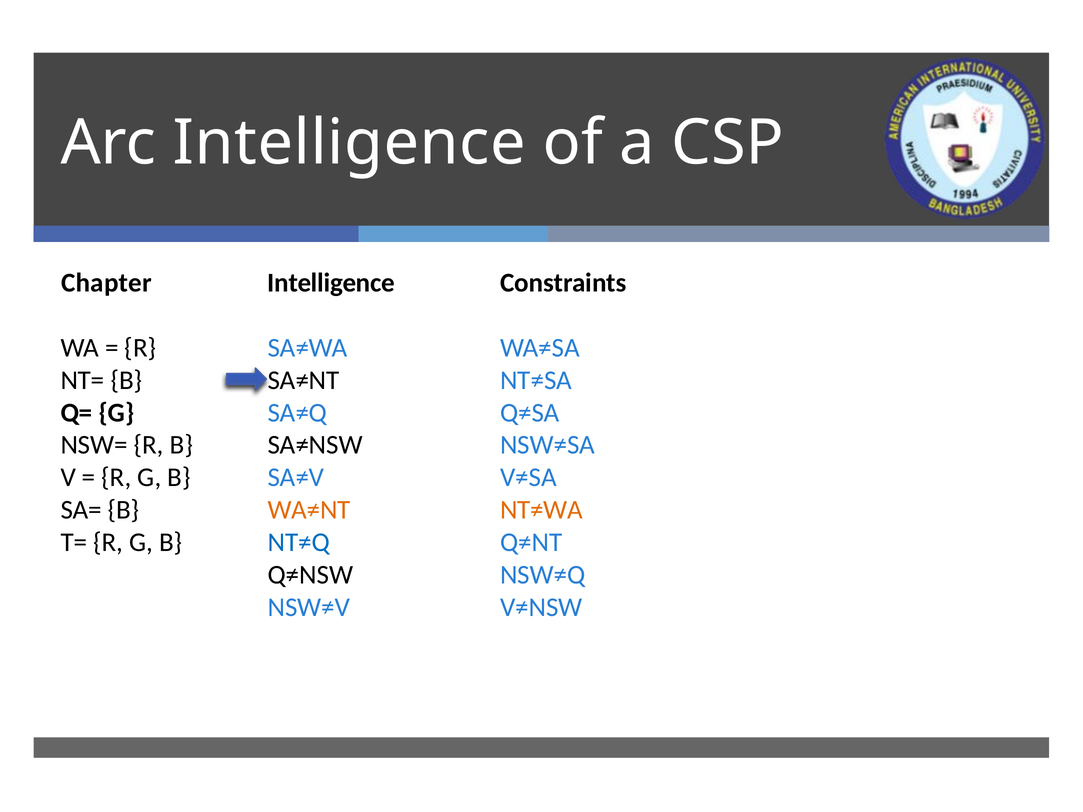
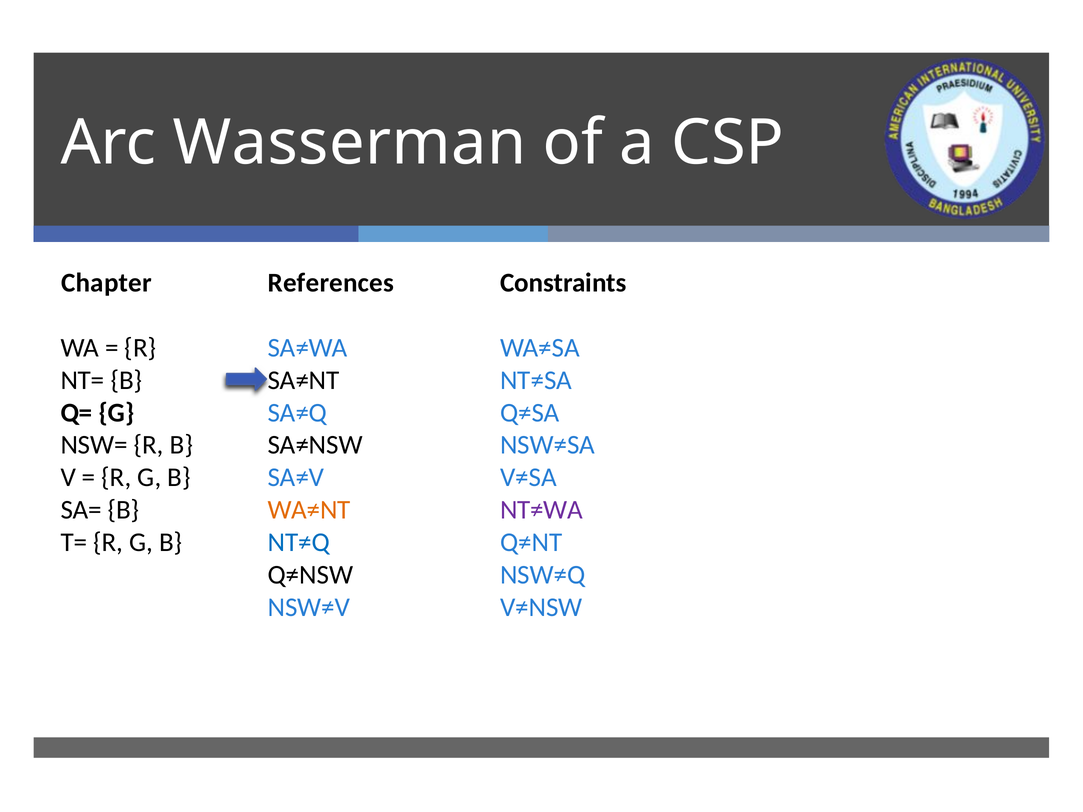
Arc Intelligence: Intelligence -> Wasserman
Intelligence at (331, 283): Intelligence -> References
NT≠WA colour: orange -> purple
